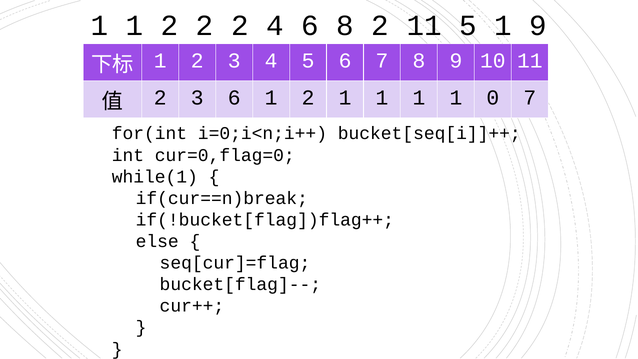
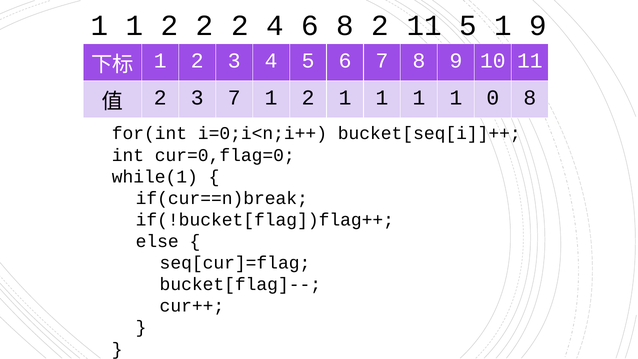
3 6: 6 -> 7
0 7: 7 -> 8
